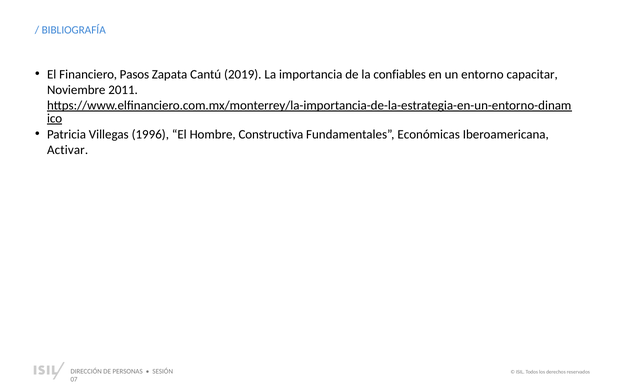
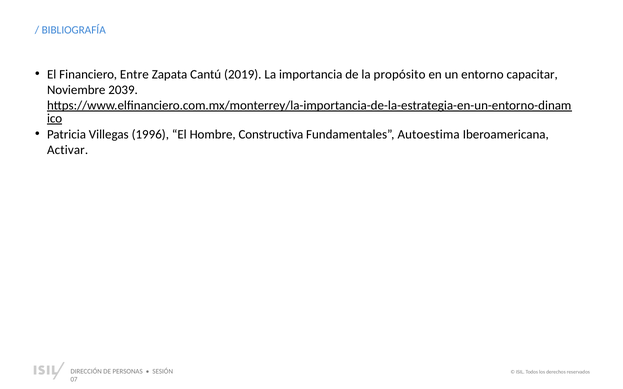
Pasos: Pasos -> Entre
confiables: confiables -> propósito
2011: 2011 -> 2039
Económicas: Económicas -> Autoestima
